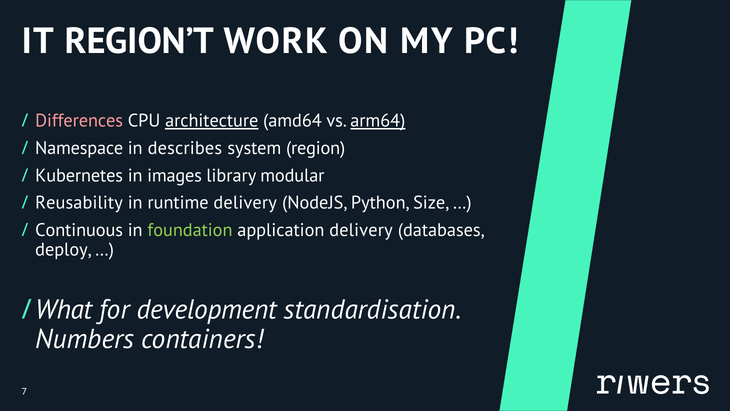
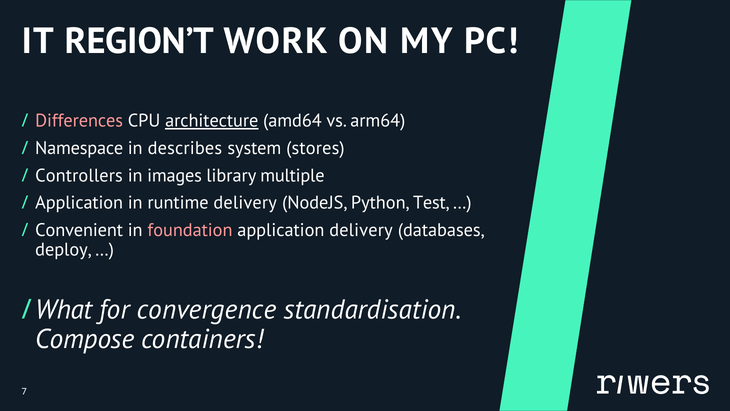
arm64 underline: present -> none
region: region -> stores
Kubernetes: Kubernetes -> Controllers
modular: modular -> multiple
Reusability at (79, 203): Reusability -> Application
Size: Size -> Test
Continuous: Continuous -> Convenient
foundation colour: light green -> pink
development: development -> convergence
Numbers: Numbers -> Compose
